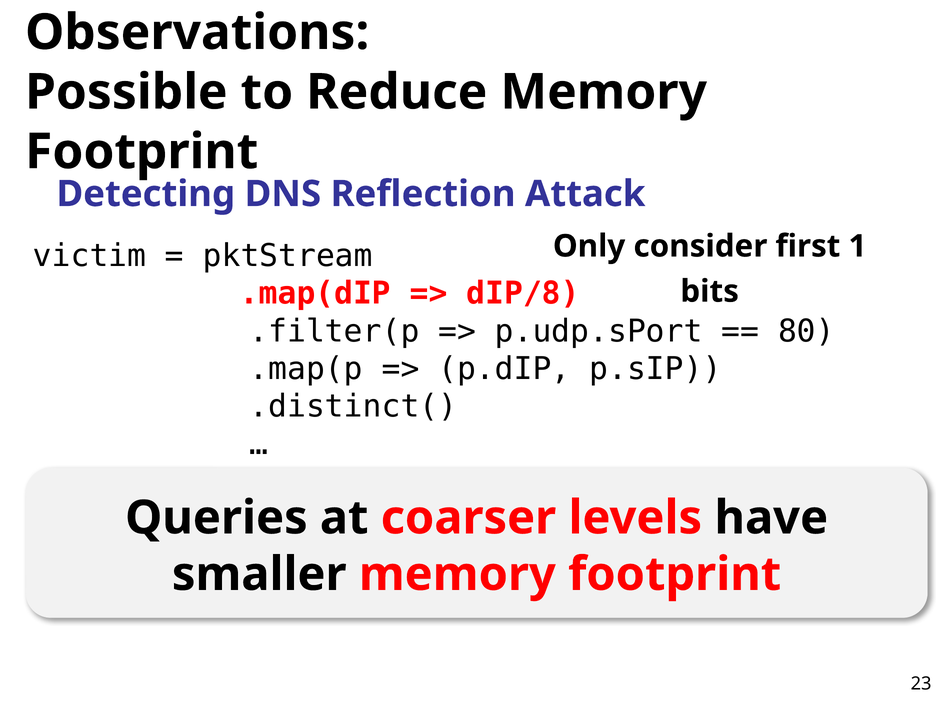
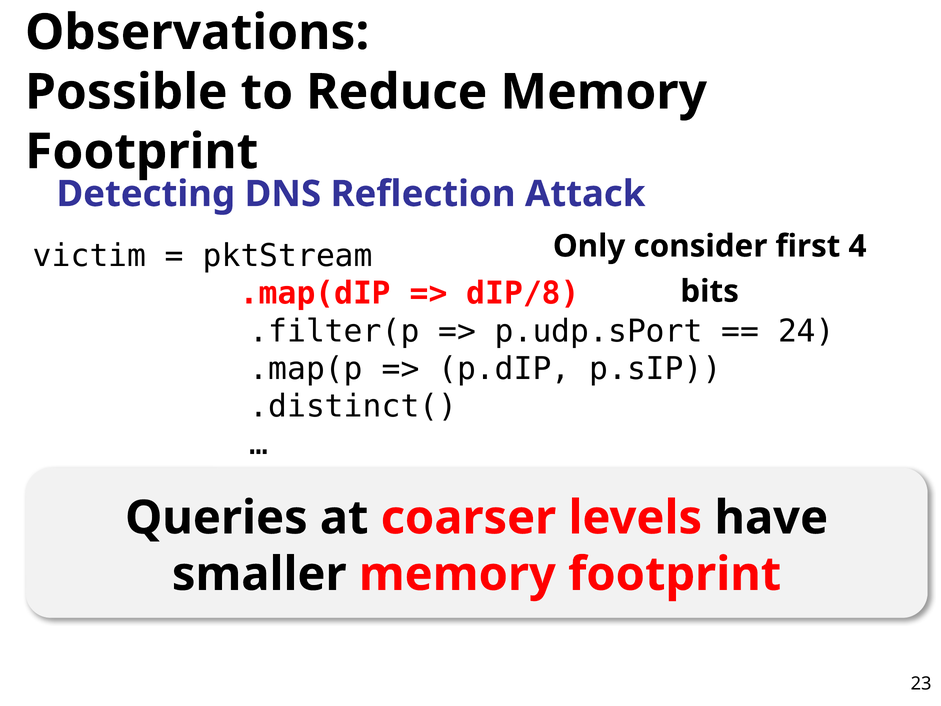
1: 1 -> 4
80: 80 -> 24
